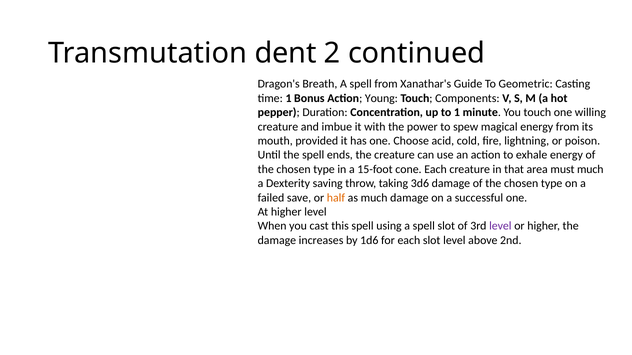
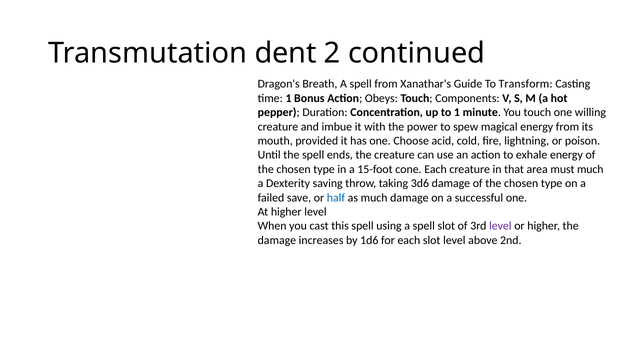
Geometric: Geometric -> Transform
Young: Young -> Obeys
half colour: orange -> blue
